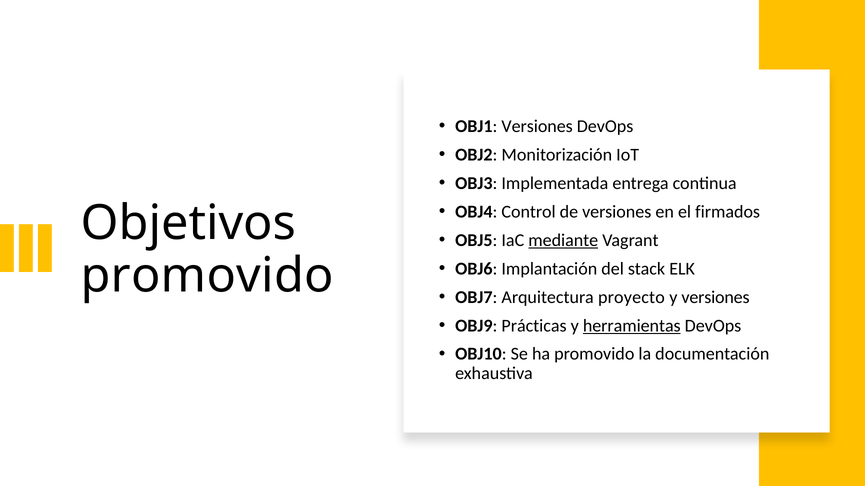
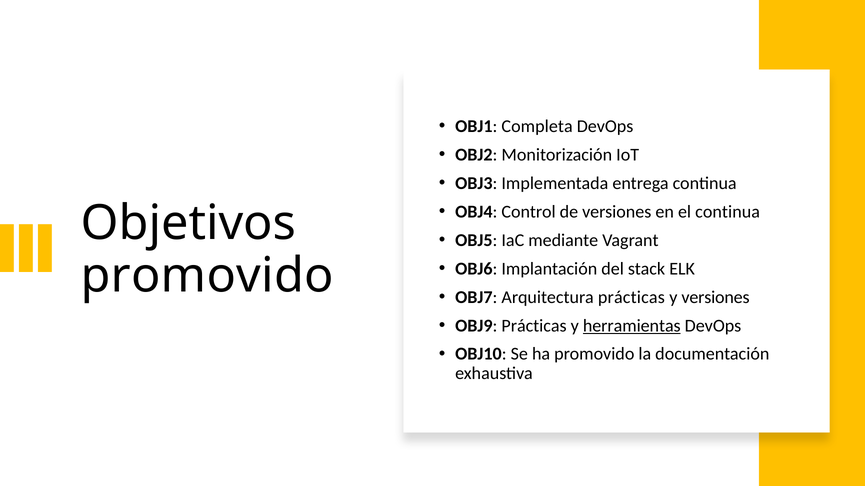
OBJ1 Versiones: Versiones -> Completa
el firmados: firmados -> continua
mediante underline: present -> none
Arquitectura proyecto: proyecto -> prácticas
